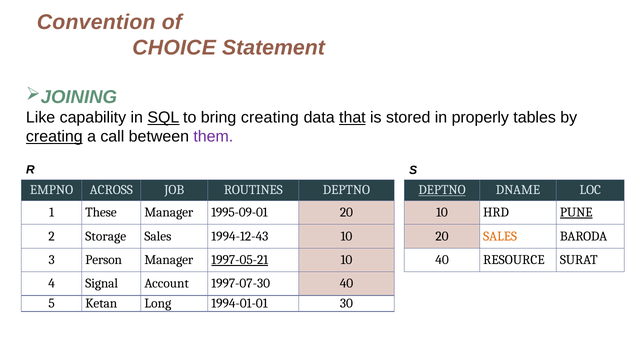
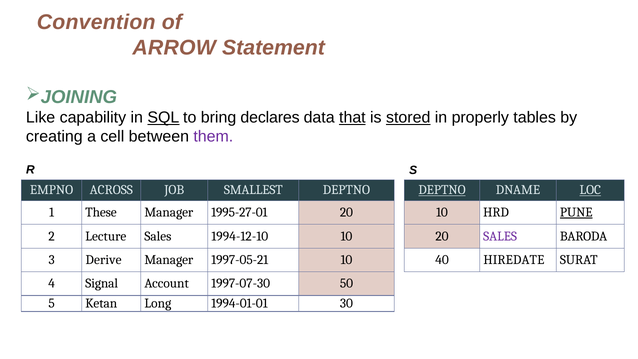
CHOICE: CHOICE -> ARROW
bring creating: creating -> declares
stored underline: none -> present
creating at (54, 137) underline: present -> none
call: call -> cell
ROUTINES: ROUTINES -> SMALLEST
LOC underline: none -> present
1995-09-01: 1995-09-01 -> 1995-27-01
Storage: Storage -> Lecture
1994-12-43: 1994-12-43 -> 1994-12-10
SALES at (500, 236) colour: orange -> purple
Person: Person -> Derive
1997-05-21 underline: present -> none
RESOURCE: RESOURCE -> HIREDATE
1997-07-30 40: 40 -> 50
